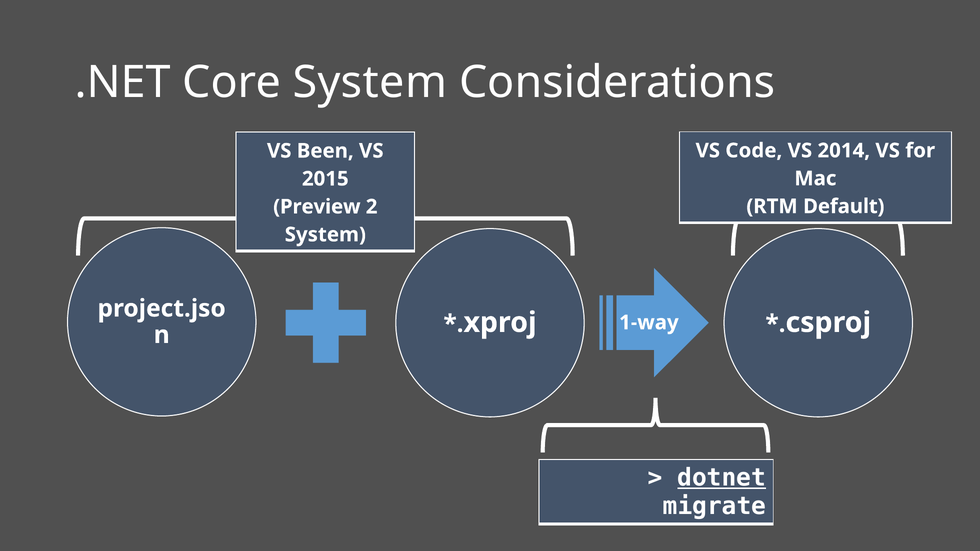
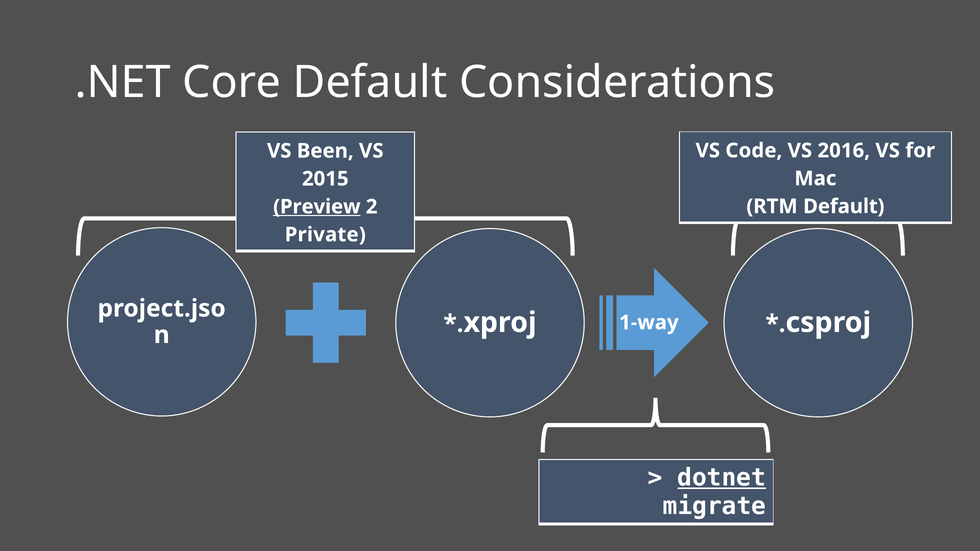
Core System: System -> Default
2014: 2014 -> 2016
Preview underline: none -> present
System at (325, 235): System -> Private
